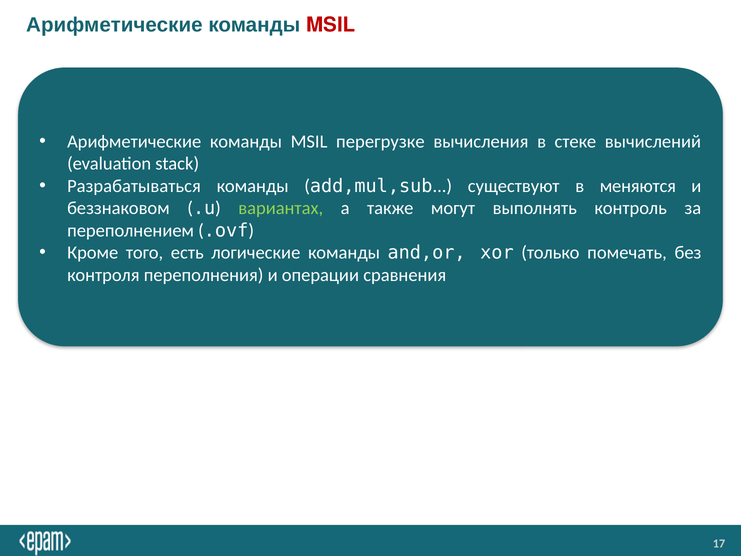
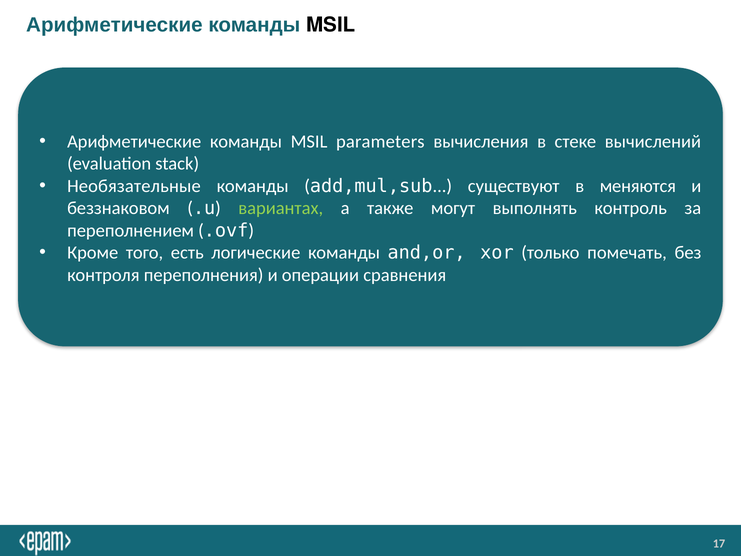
MSIL at (331, 25) colour: red -> black
перегрузке: перегрузке -> parameters
Разрабатываться: Разрабатываться -> Необязательные
